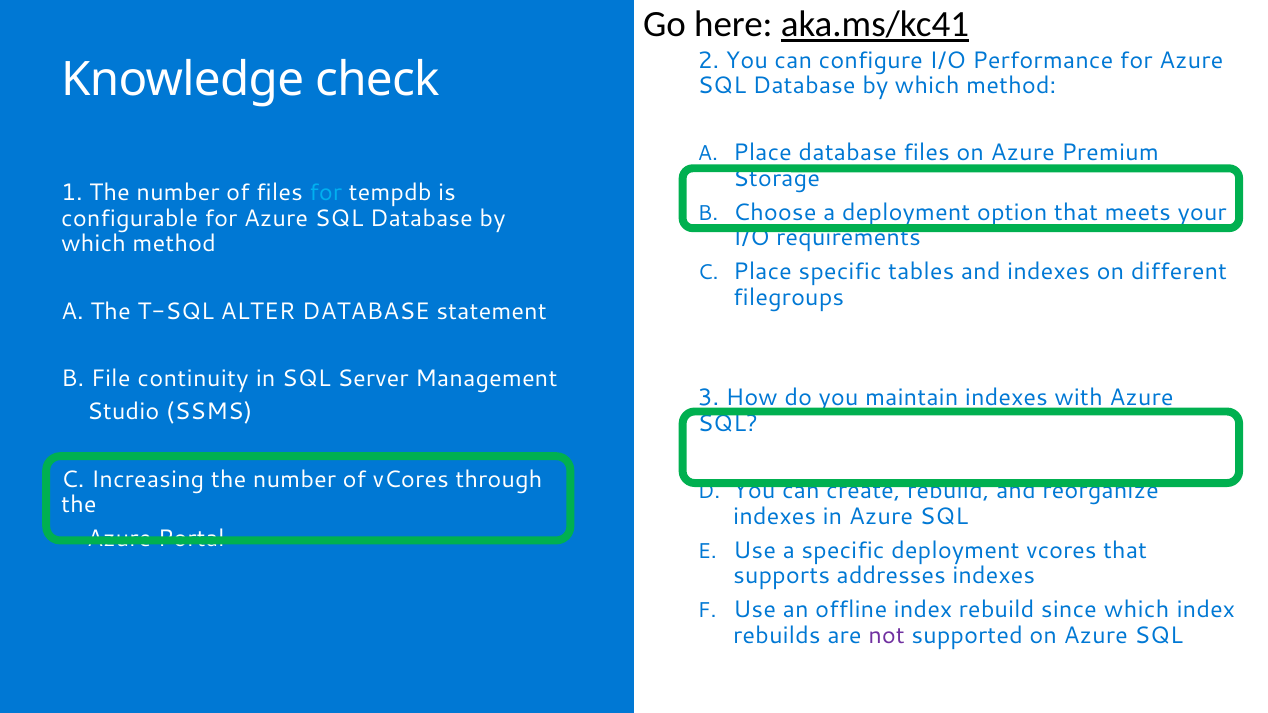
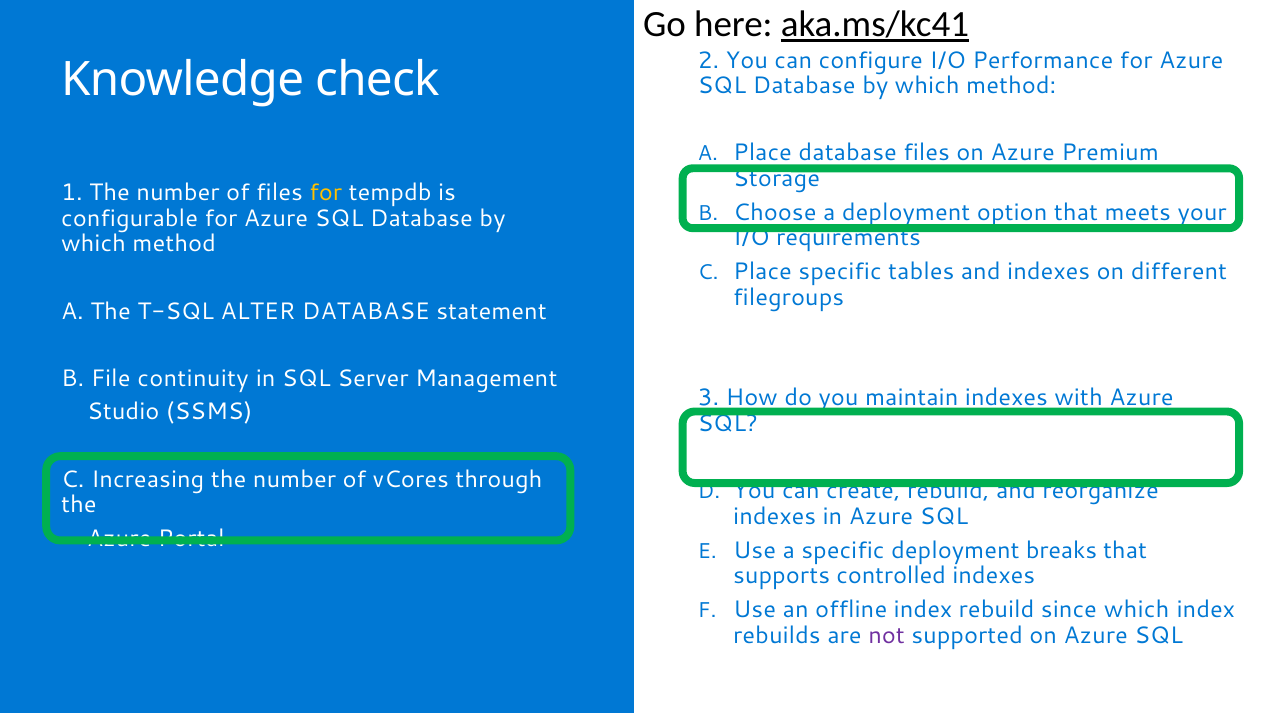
for at (326, 193) colour: light blue -> yellow
deployment vcores: vcores -> breaks
addresses: addresses -> controlled
